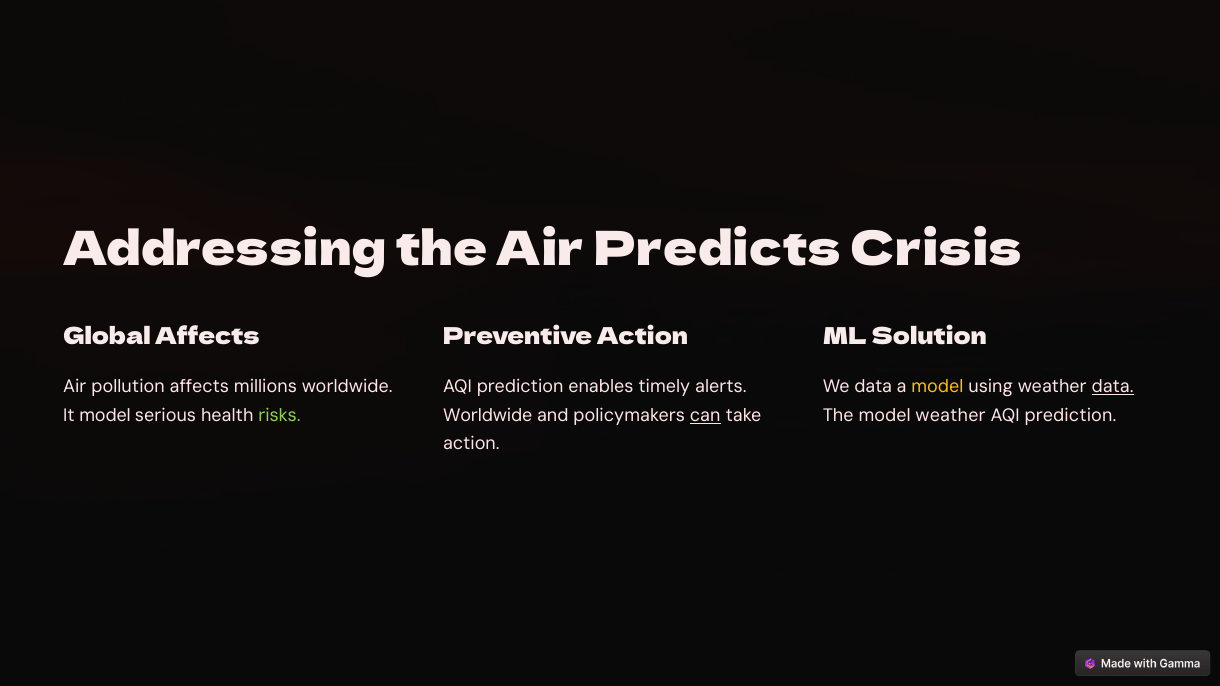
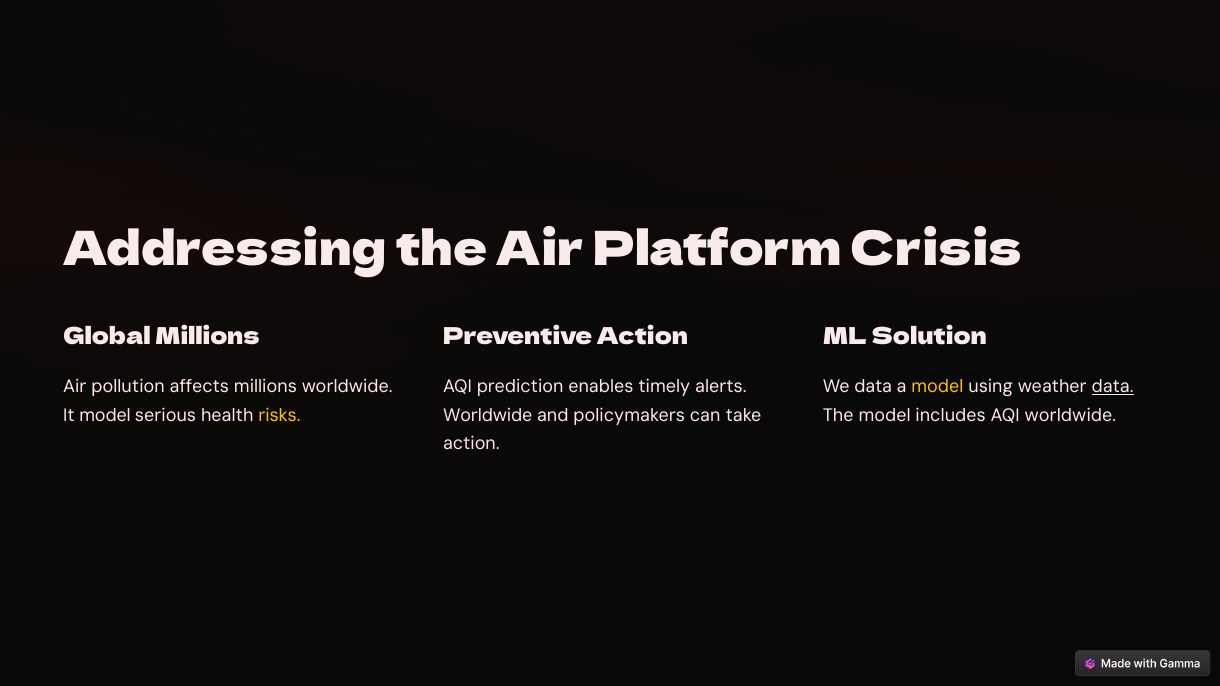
Predicts: Predicts -> Platform
Global Affects: Affects -> Millions
risks colour: light green -> yellow
can underline: present -> none
model weather: weather -> includes
prediction at (1070, 415): prediction -> worldwide
